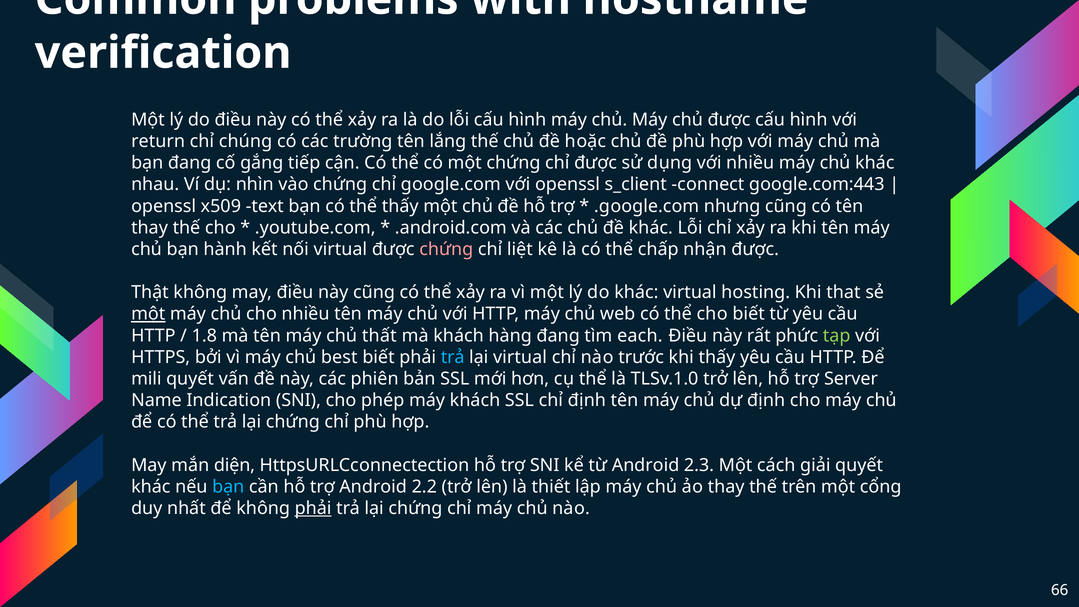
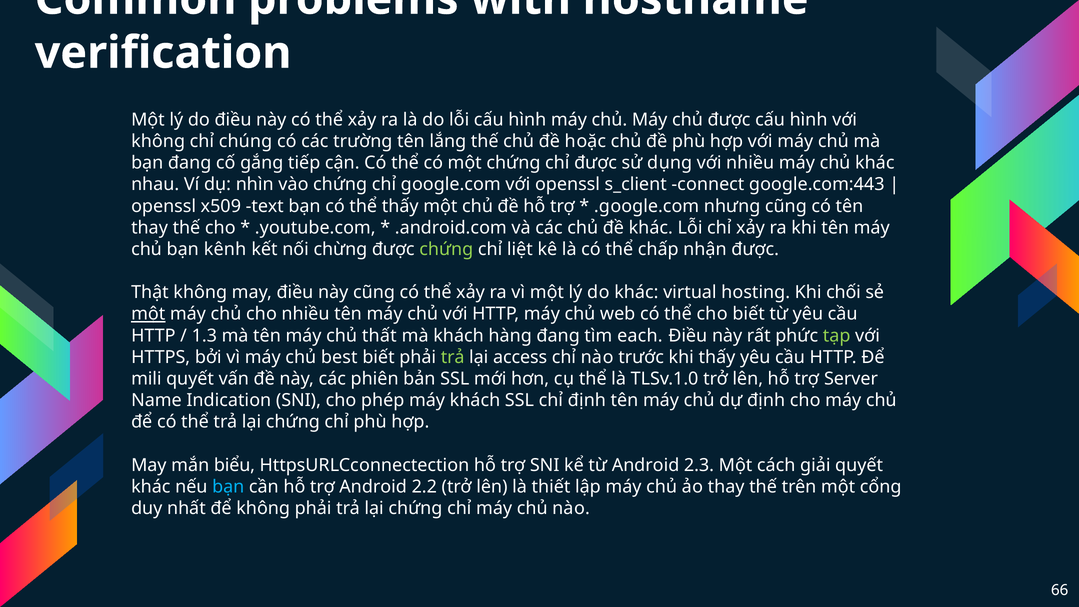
return at (158, 141): return -> không
hành: hành -> kênh
nối virtual: virtual -> chừng
chứng at (446, 249) colour: pink -> light green
that: that -> chối
1.8: 1.8 -> 1.3
trả at (453, 357) colour: light blue -> light green
lại virtual: virtual -> access
diện: diện -> biểu
phải at (313, 508) underline: present -> none
